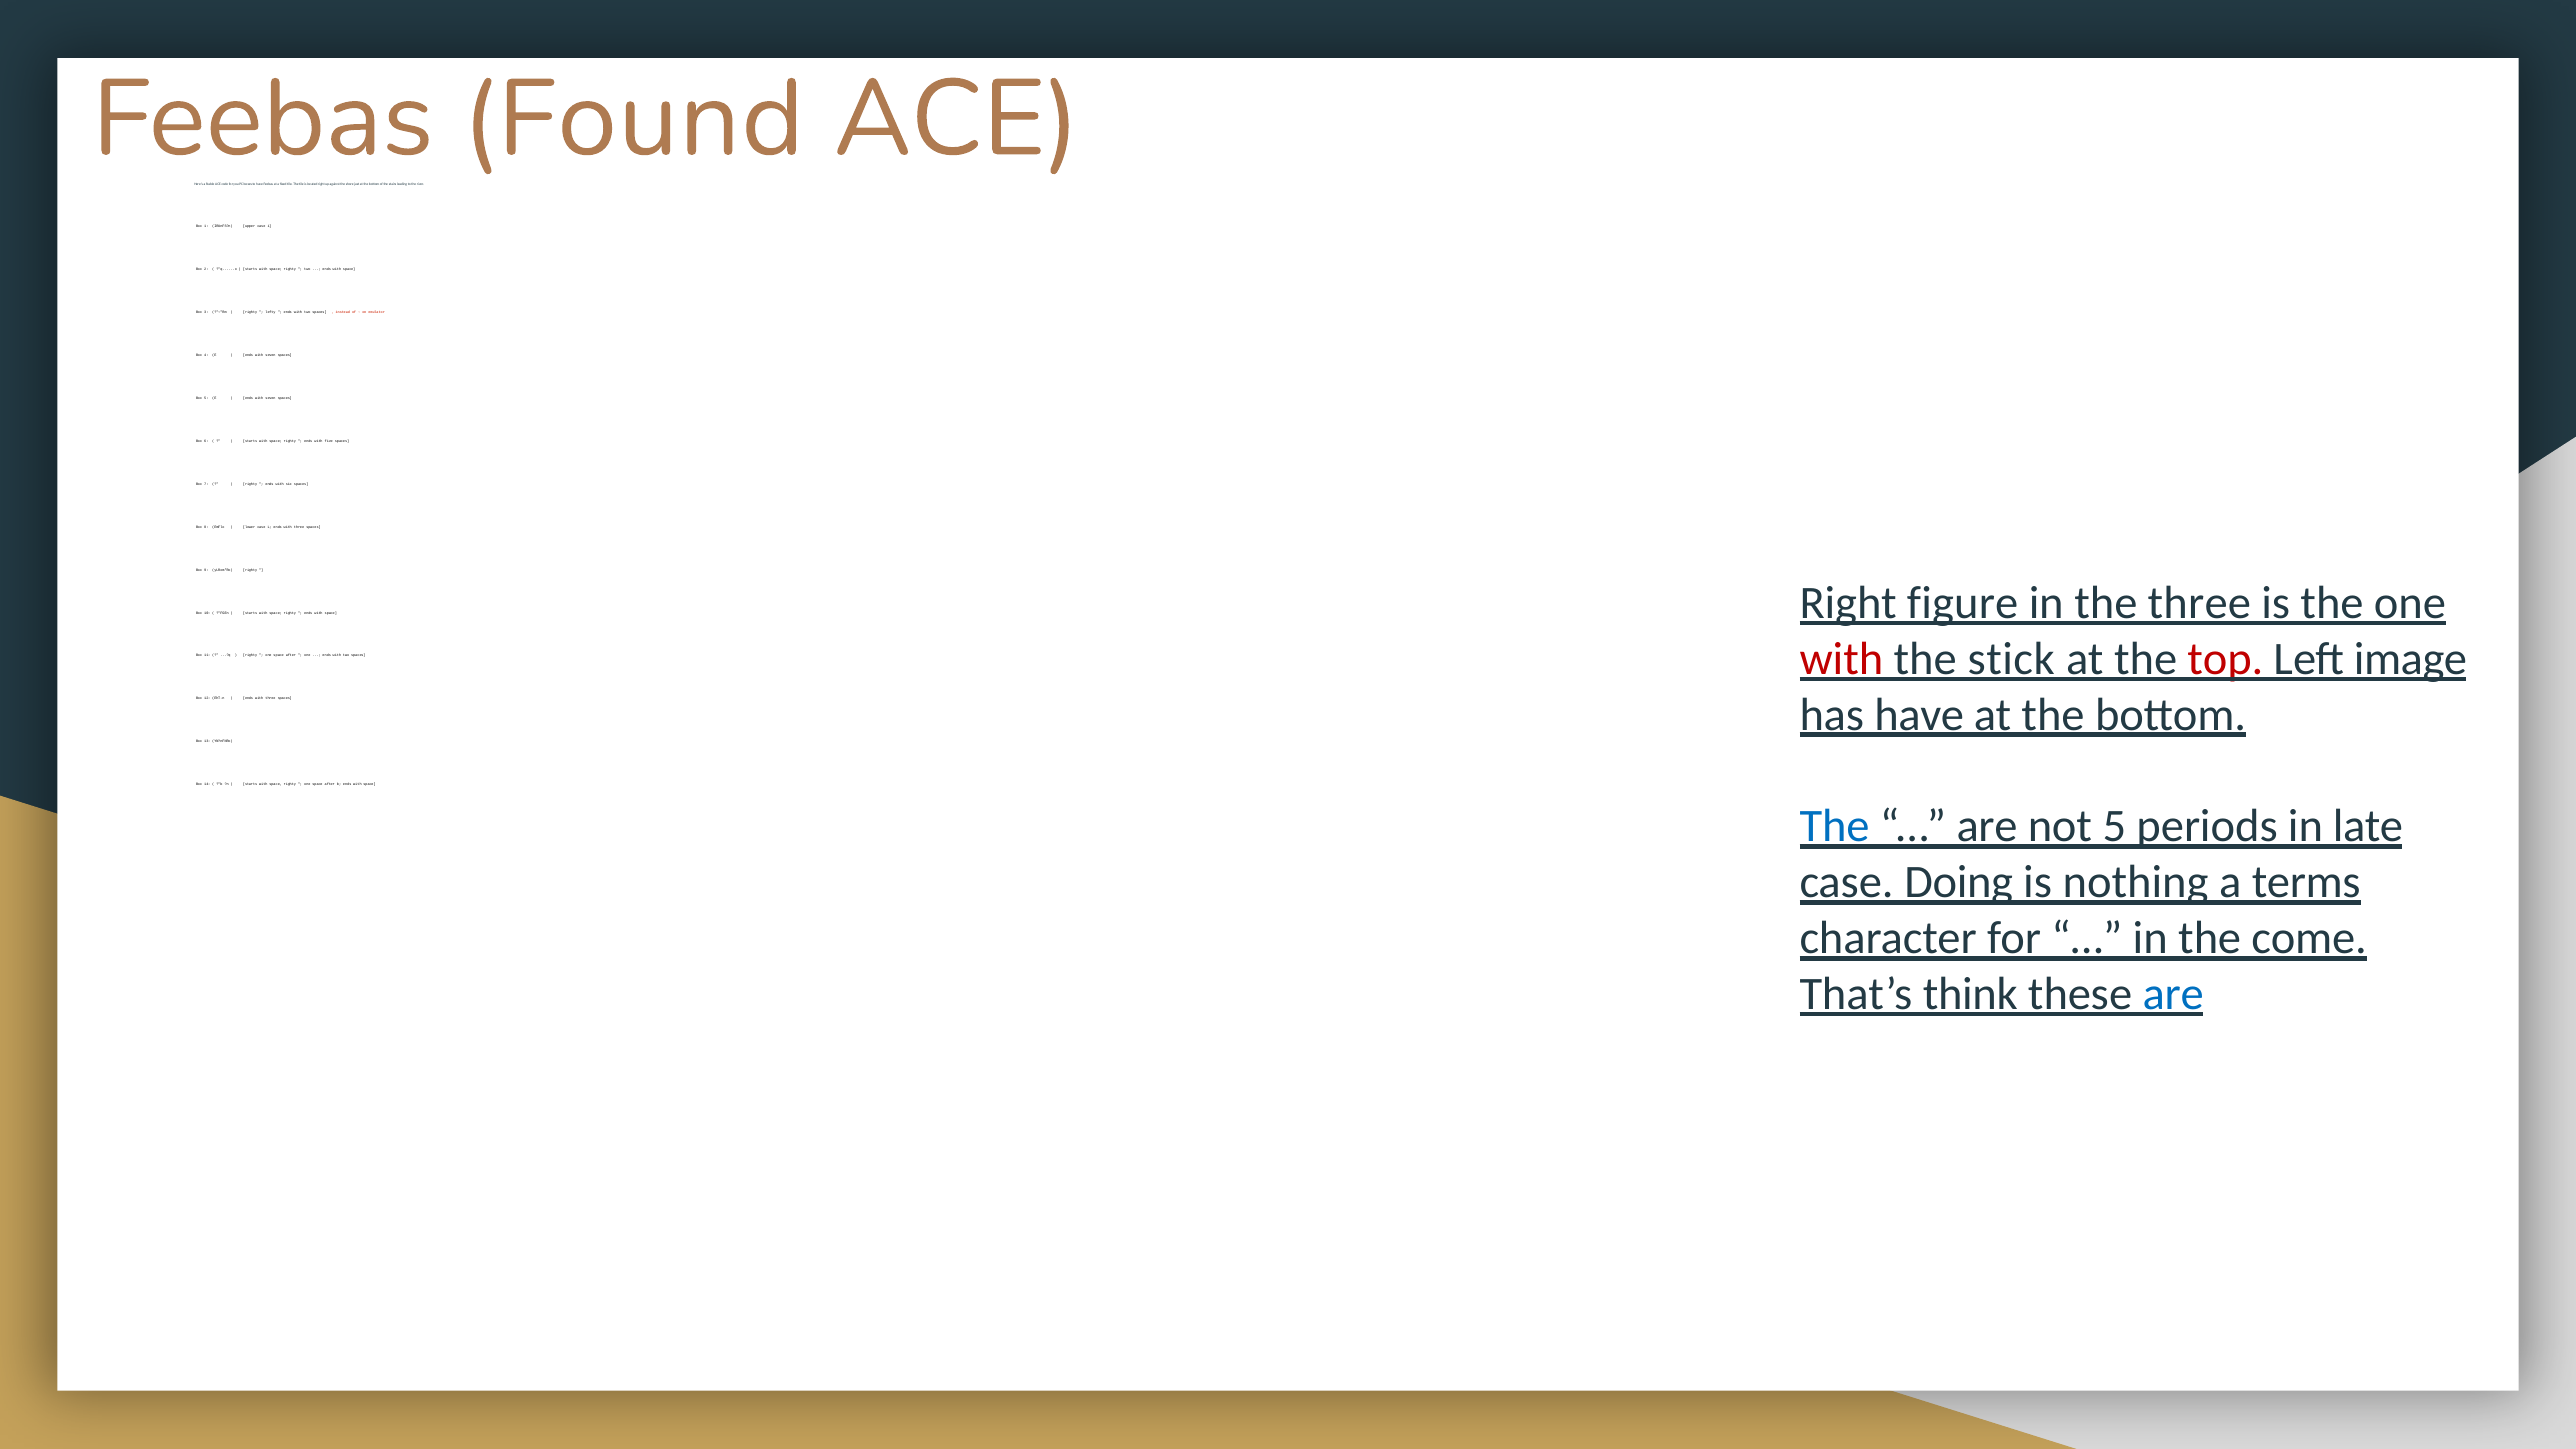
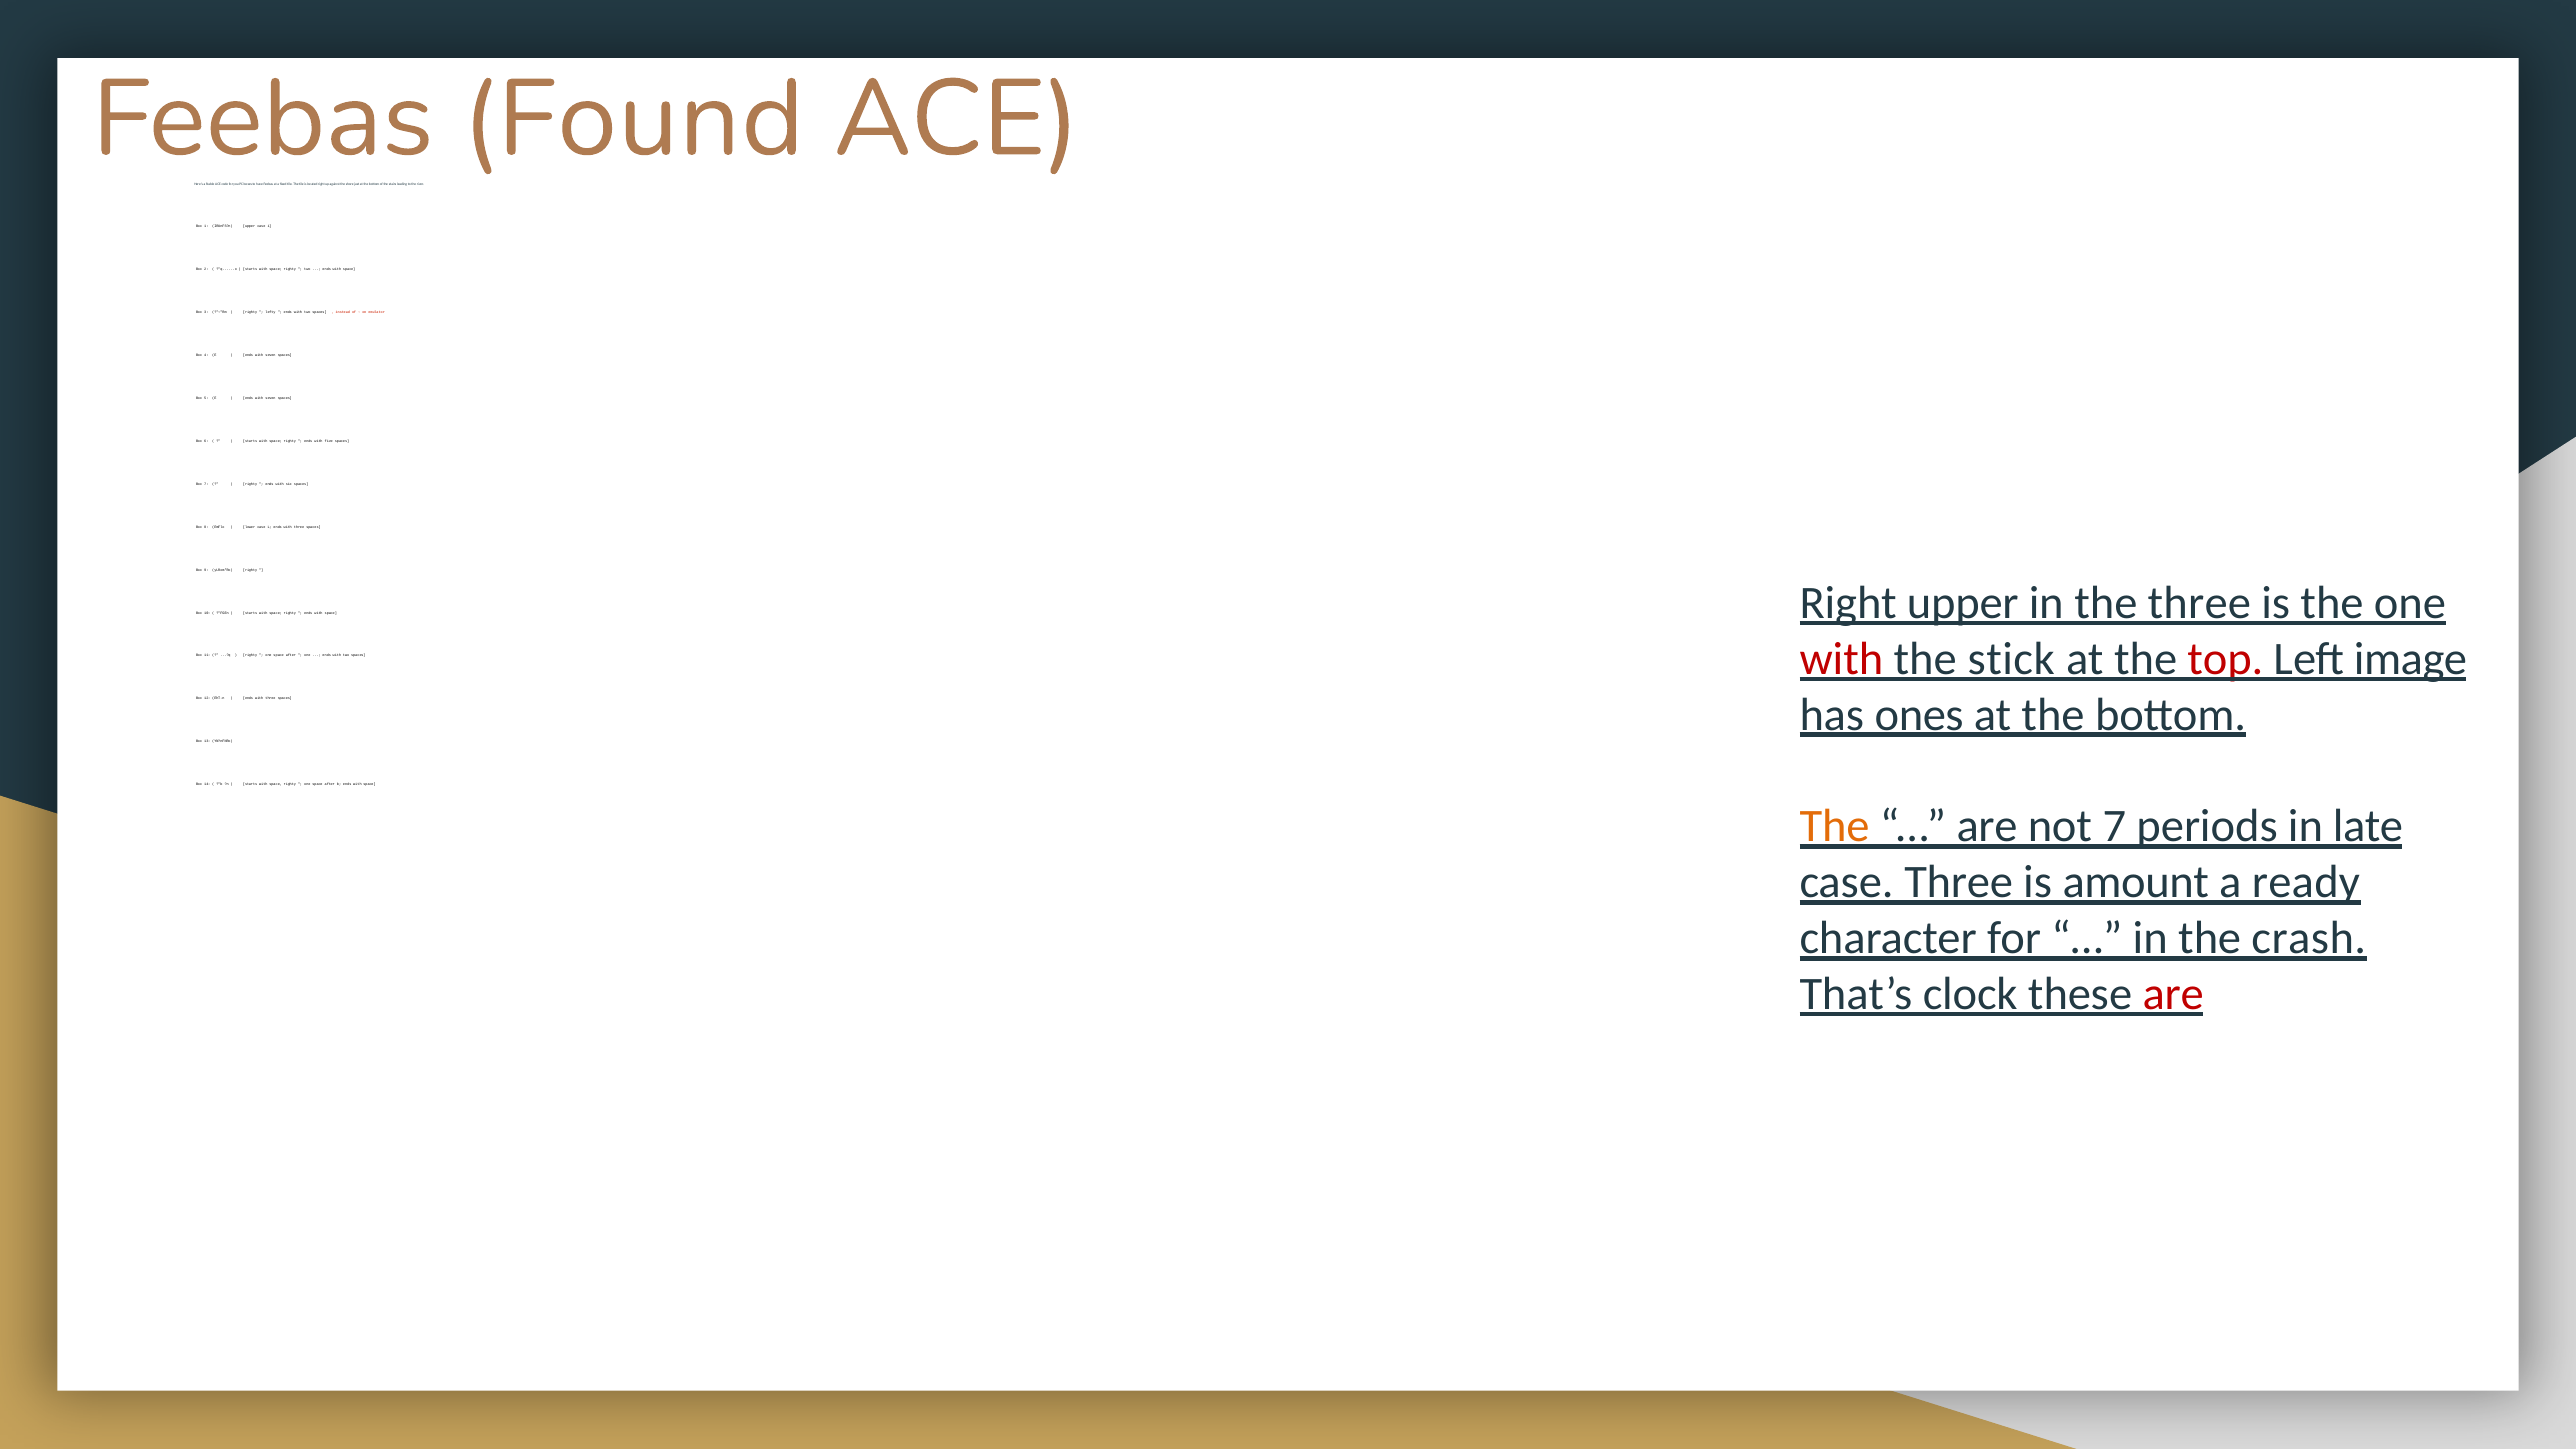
Right figure: figure -> upper
has have: have -> ones
The at (1835, 827) colour: blue -> orange
not 5: 5 -> 7
case Doing: Doing -> Three
nothing: nothing -> amount
terms: terms -> ready
come: come -> crash
think: think -> clock
are at (2173, 994) colour: blue -> red
